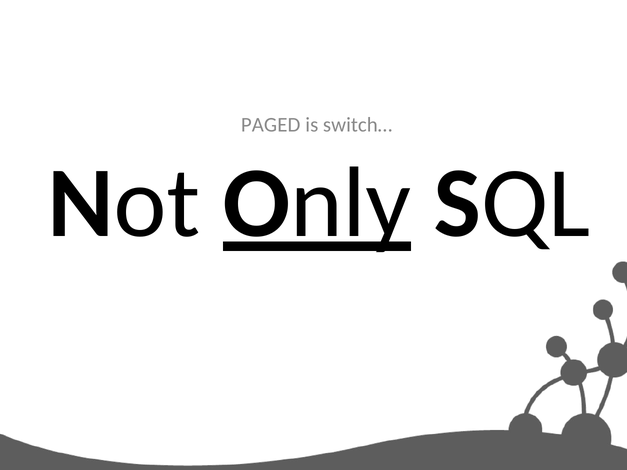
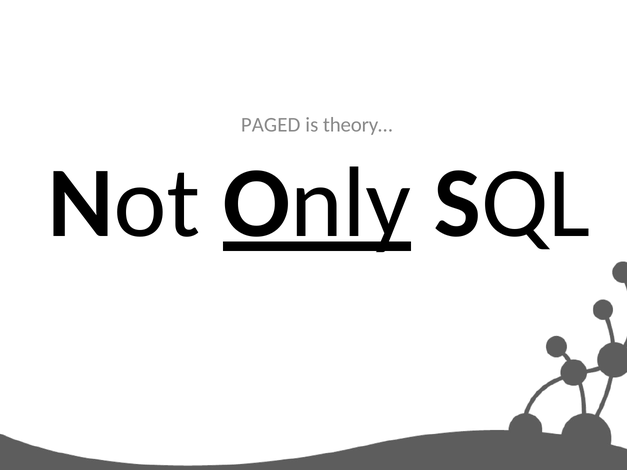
switch…: switch… -> theory…
